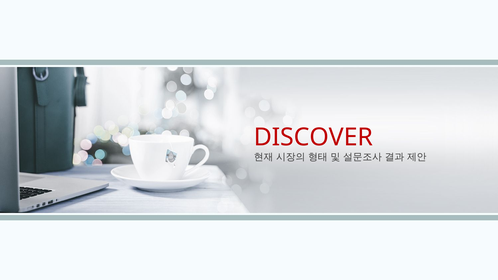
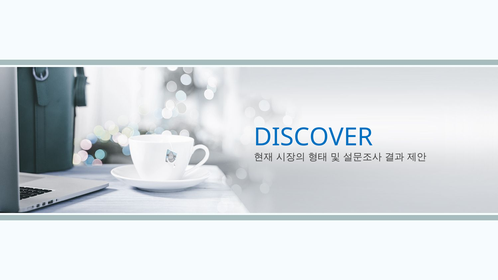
DISCOVER colour: red -> blue
